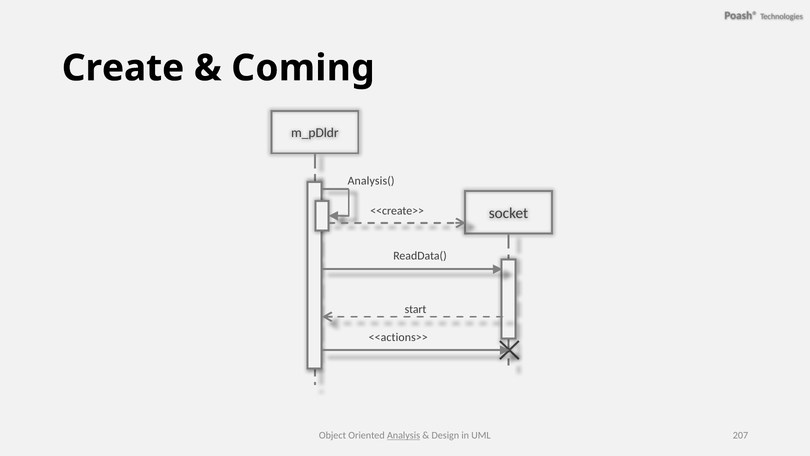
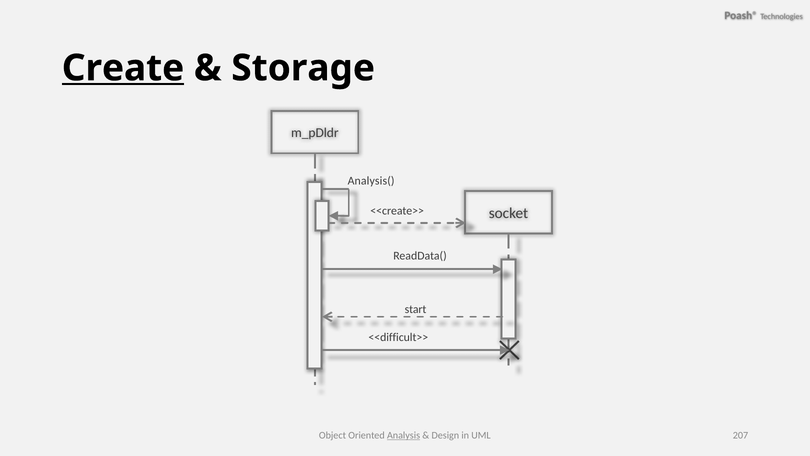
Create underline: none -> present
Coming: Coming -> Storage
<<actions>>: <<actions>> -> <<difficult>>
